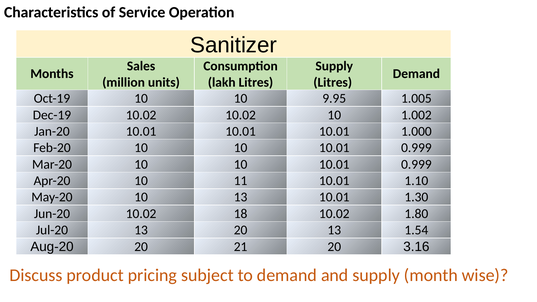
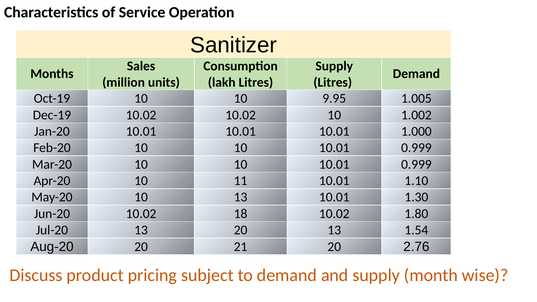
3.16: 3.16 -> 2.76
